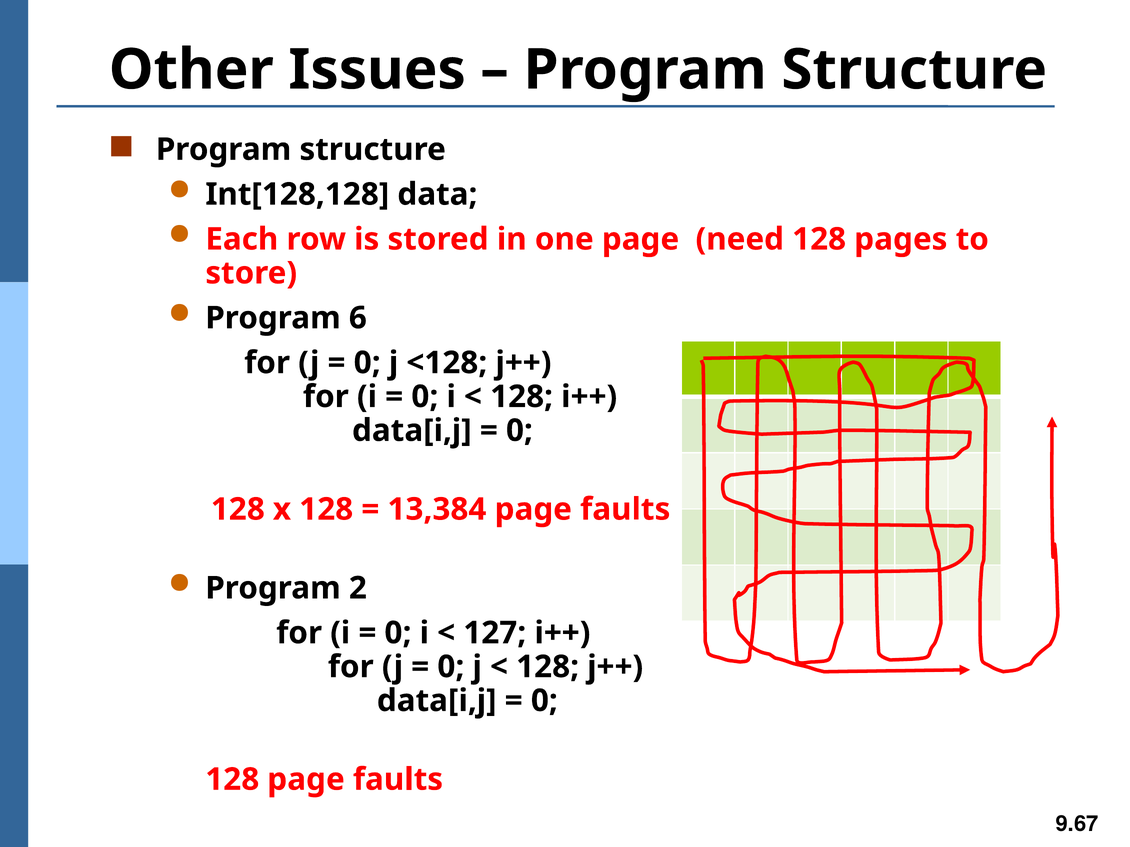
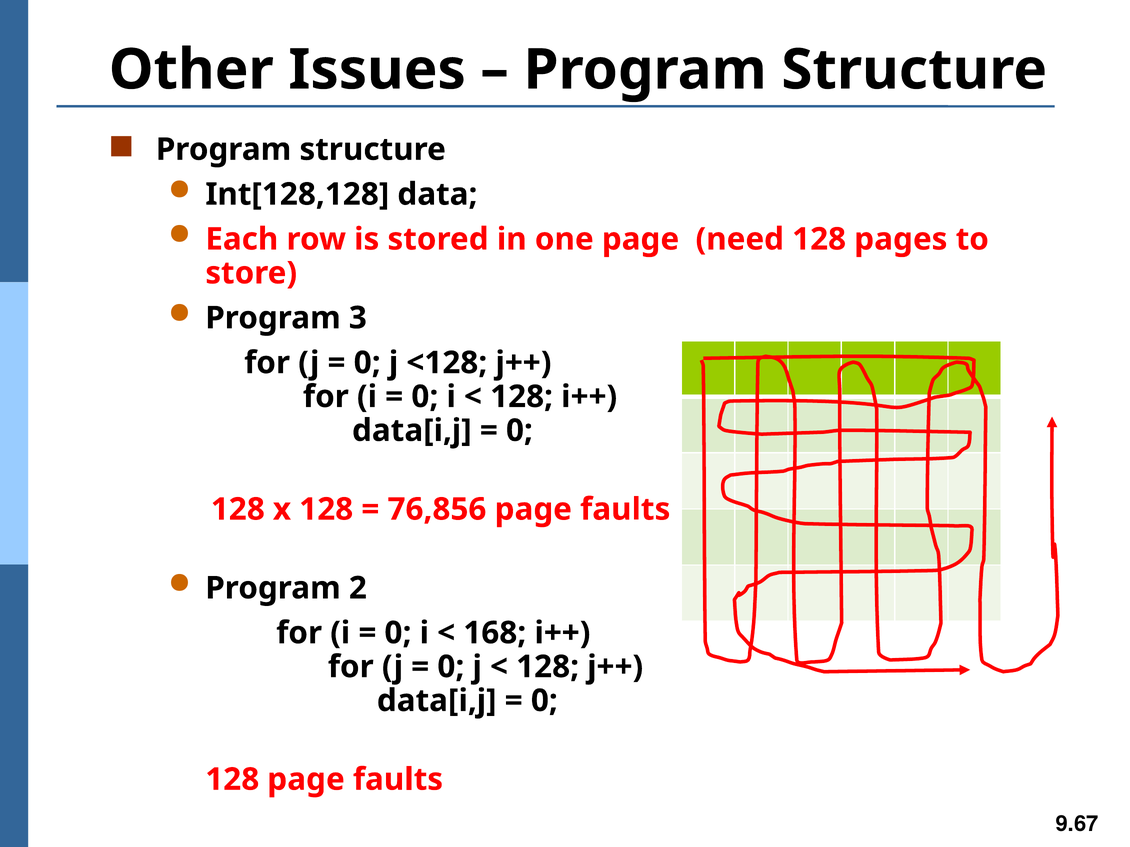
6: 6 -> 3
13,384: 13,384 -> 76,856
127: 127 -> 168
